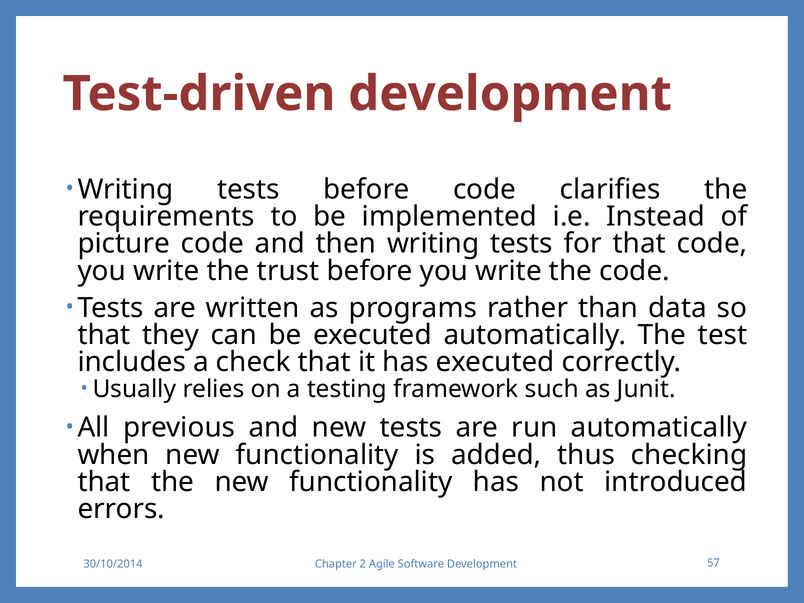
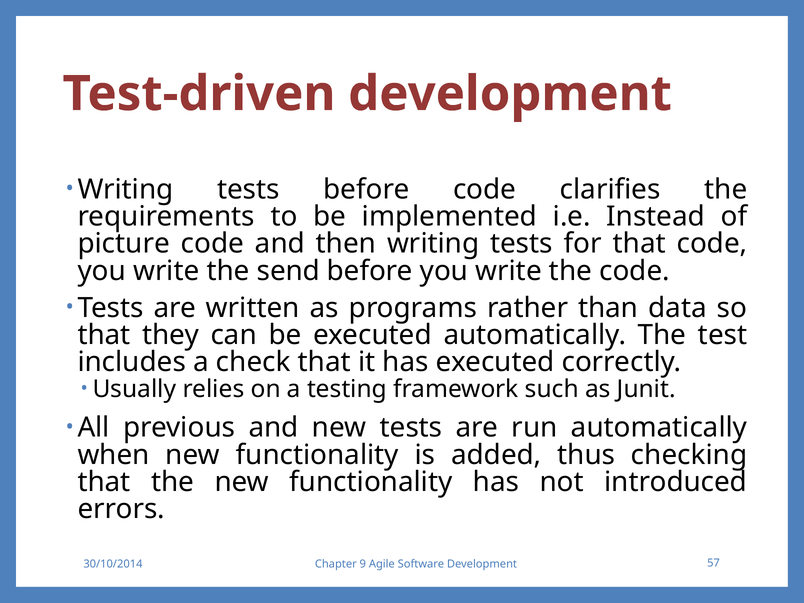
trust: trust -> send
2: 2 -> 9
